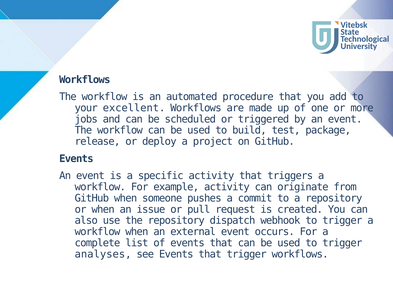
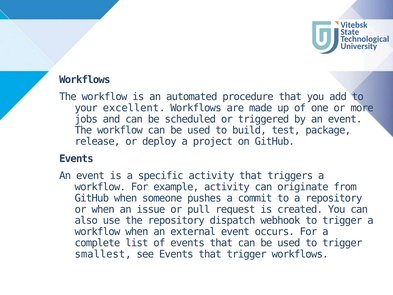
analyses: analyses -> smallest
